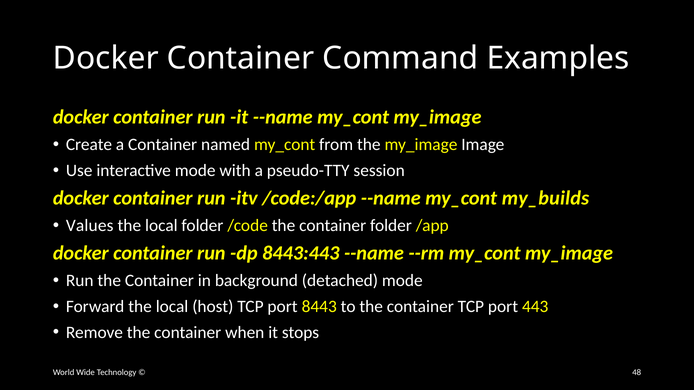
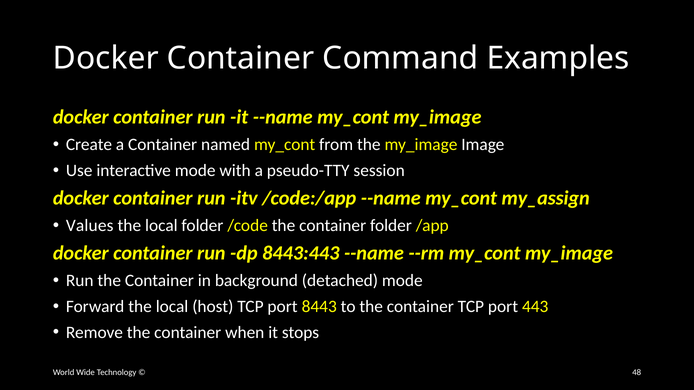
my_builds: my_builds -> my_assign
